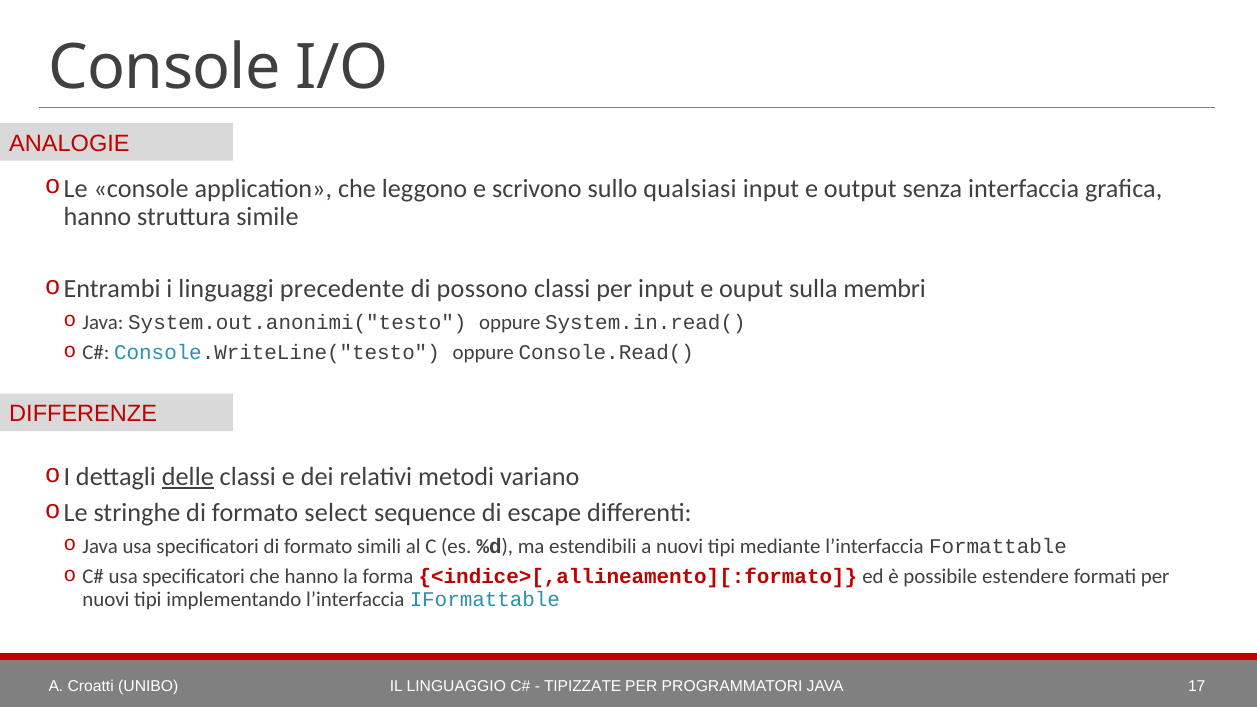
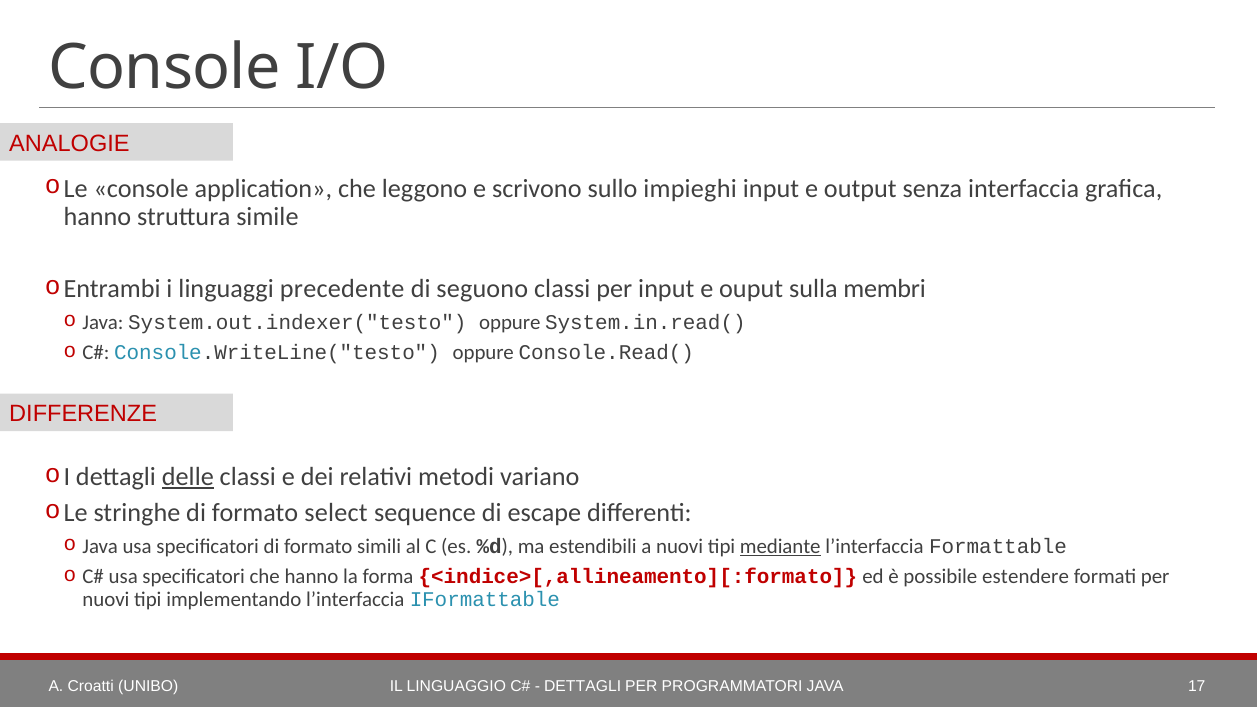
qualsiasi: qualsiasi -> impieghi
possono: possono -> seguono
System.out.anonimi("testo: System.out.anonimi("testo -> System.out.indexer("testo
mediante underline: none -> present
TIPIZZATE at (583, 686): TIPIZZATE -> DETTAGLI
